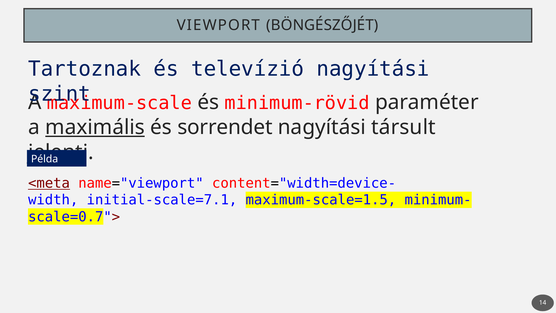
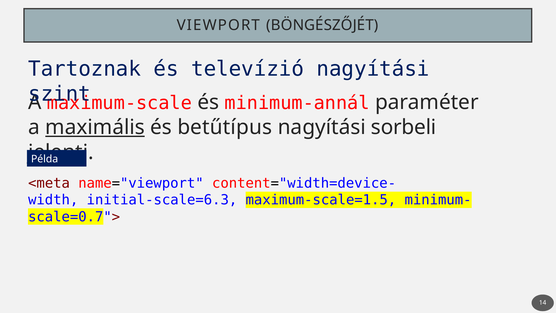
minimum-rövid: minimum-rövid -> minimum-annál
sorrendet: sorrendet -> betűtípus
társult: társult -> sorbeli
<meta underline: present -> none
initial-scale=7.1: initial-scale=7.1 -> initial-scale=6.3
